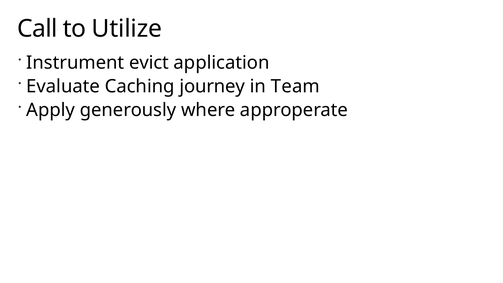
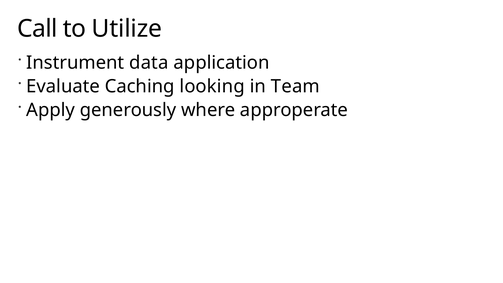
evict: evict -> data
journey: journey -> looking
